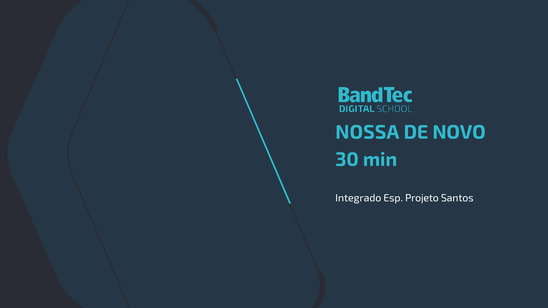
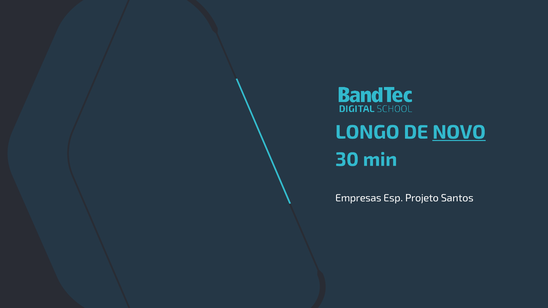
NOSSA: NOSSA -> LONGO
NOVO underline: none -> present
Integrado: Integrado -> Empresas
